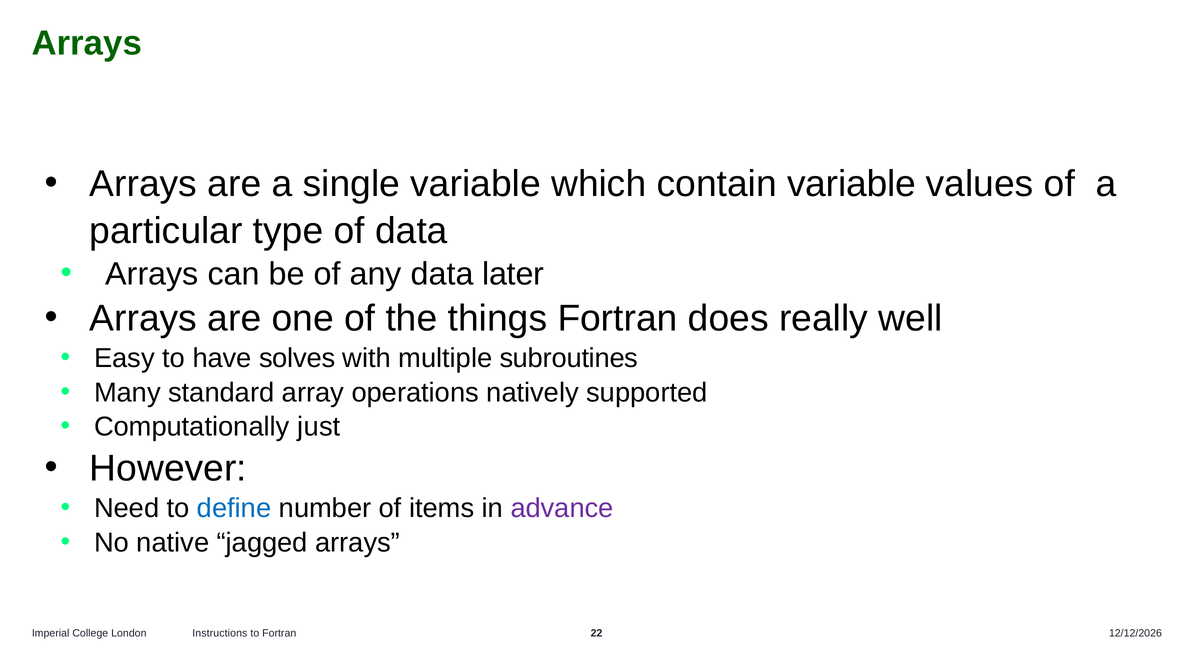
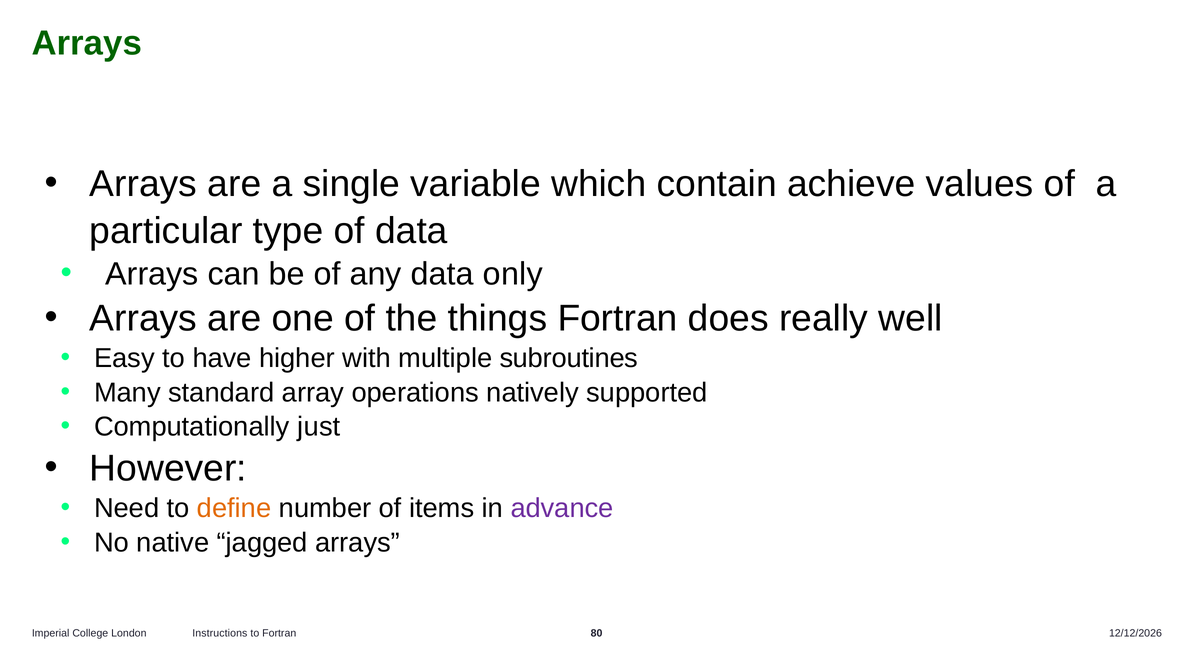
contain variable: variable -> achieve
later: later -> only
solves: solves -> higher
define colour: blue -> orange
22: 22 -> 80
